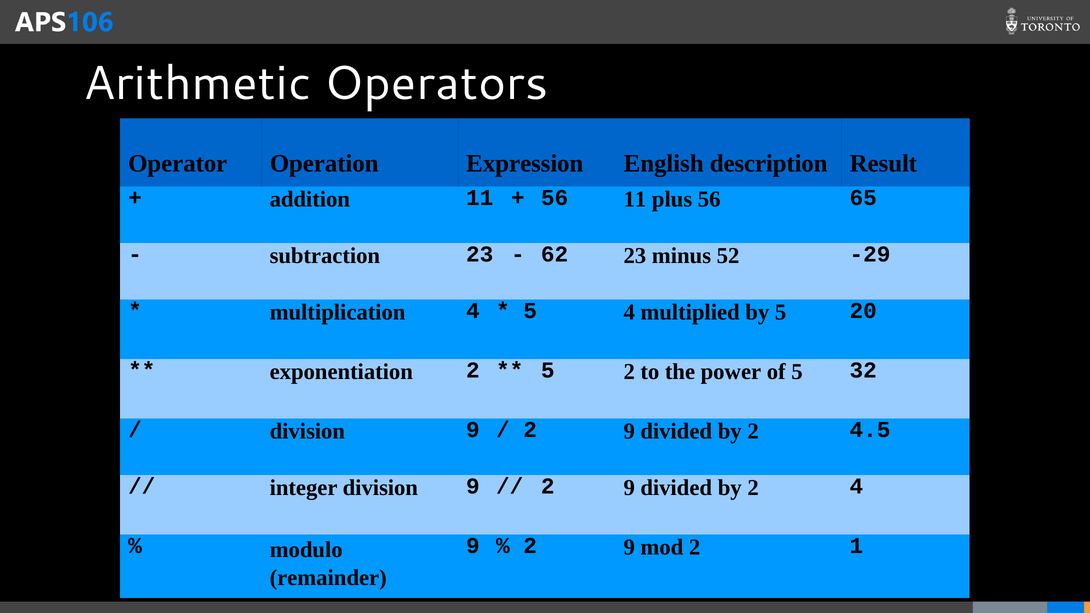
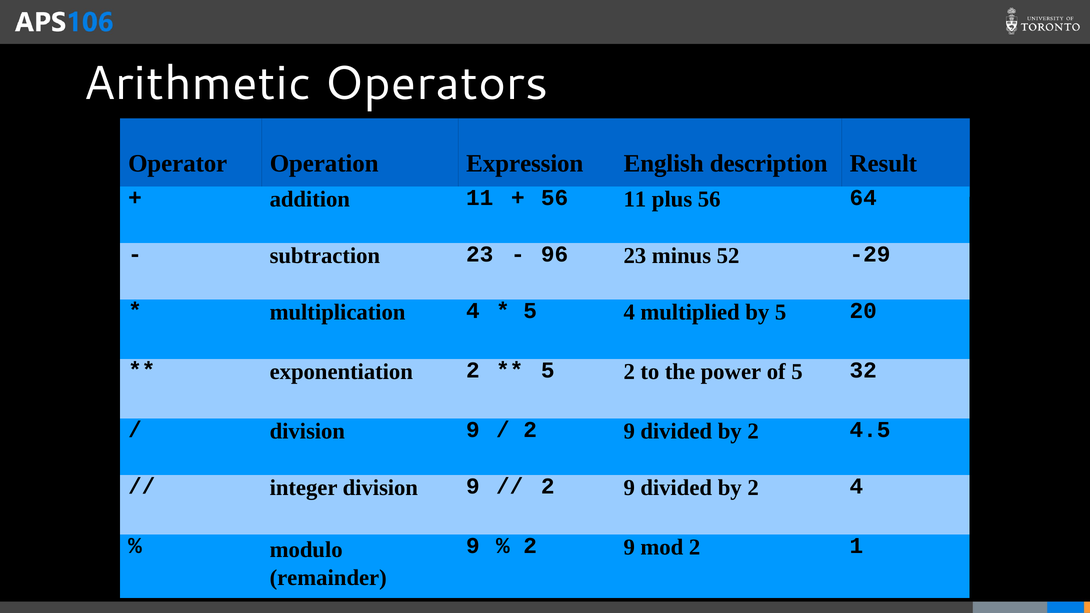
65: 65 -> 64
62: 62 -> 96
